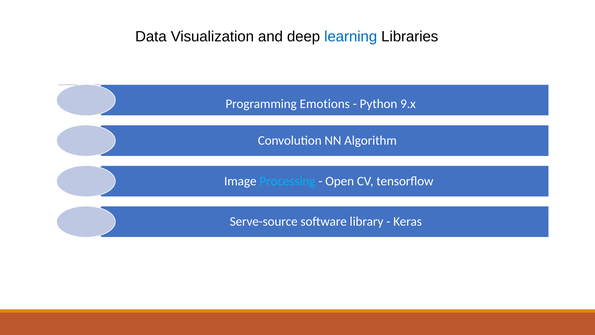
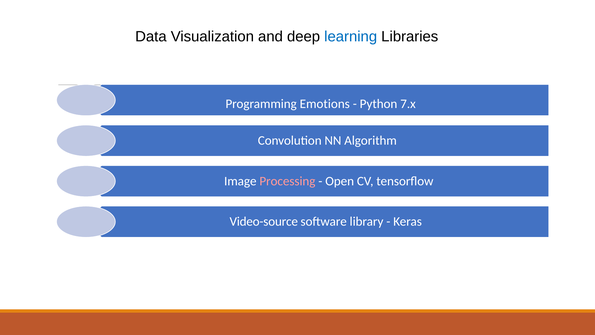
9.x: 9.x -> 7.x
Processing colour: light blue -> pink
Serve-source: Serve-source -> Video-source
